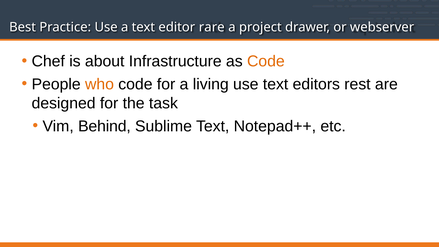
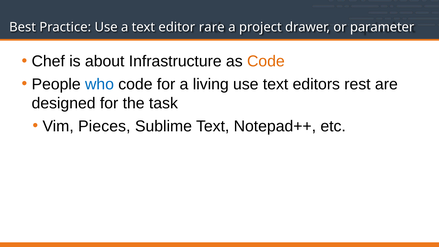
webserver: webserver -> parameter
who colour: orange -> blue
Behind: Behind -> Pieces
